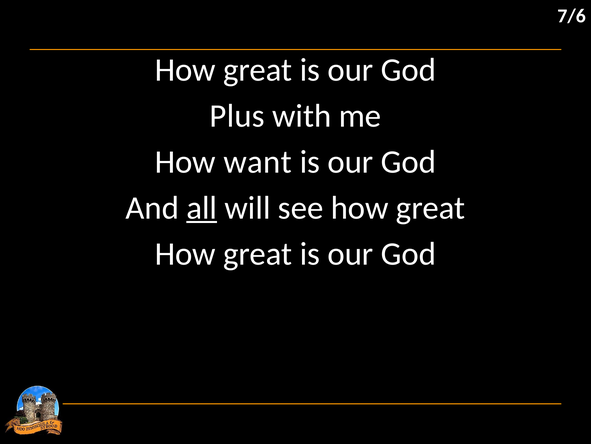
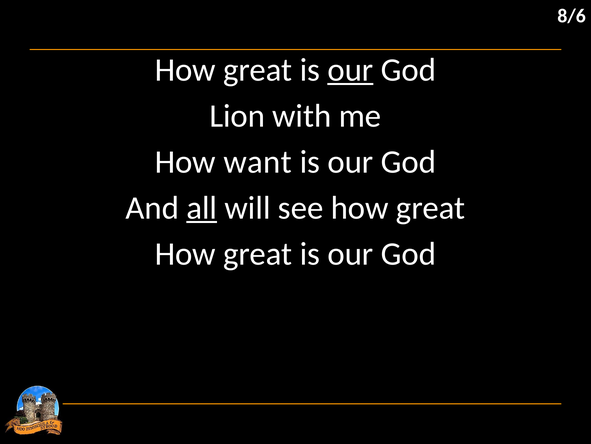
7/6: 7/6 -> 8/6
our at (350, 70) underline: none -> present
Plus: Plus -> Lion
